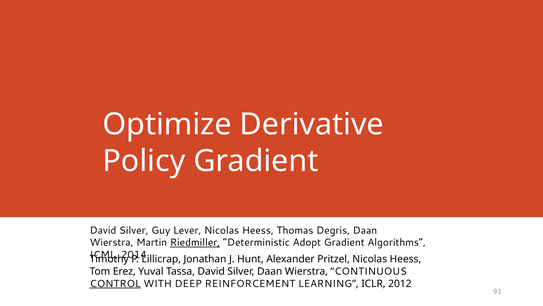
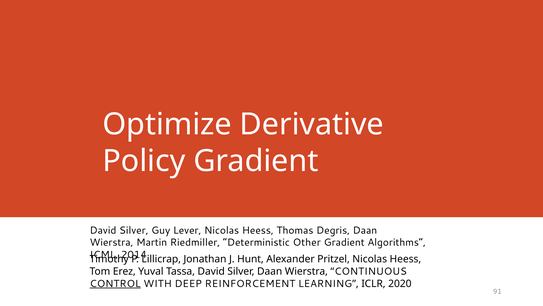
Riedmiller underline: present -> none
Adopt: Adopt -> Other
2012: 2012 -> 2020
